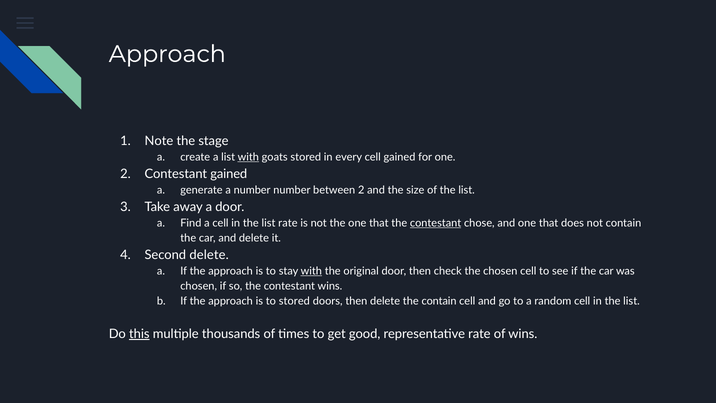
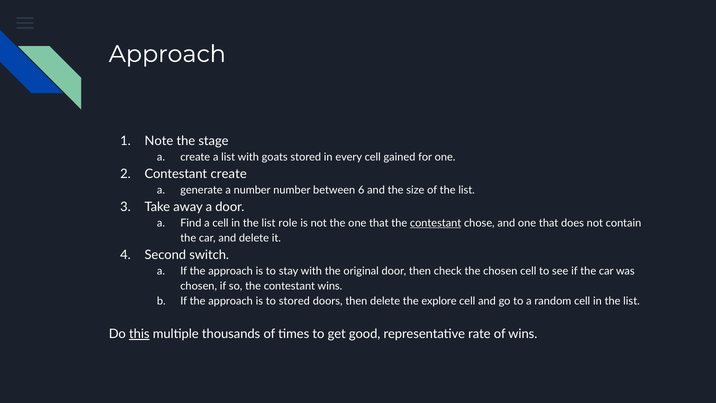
with at (248, 157) underline: present -> none
Contestant gained: gained -> create
between 2: 2 -> 6
list rate: rate -> role
Second delete: delete -> switch
with at (311, 271) underline: present -> none
the contain: contain -> explore
